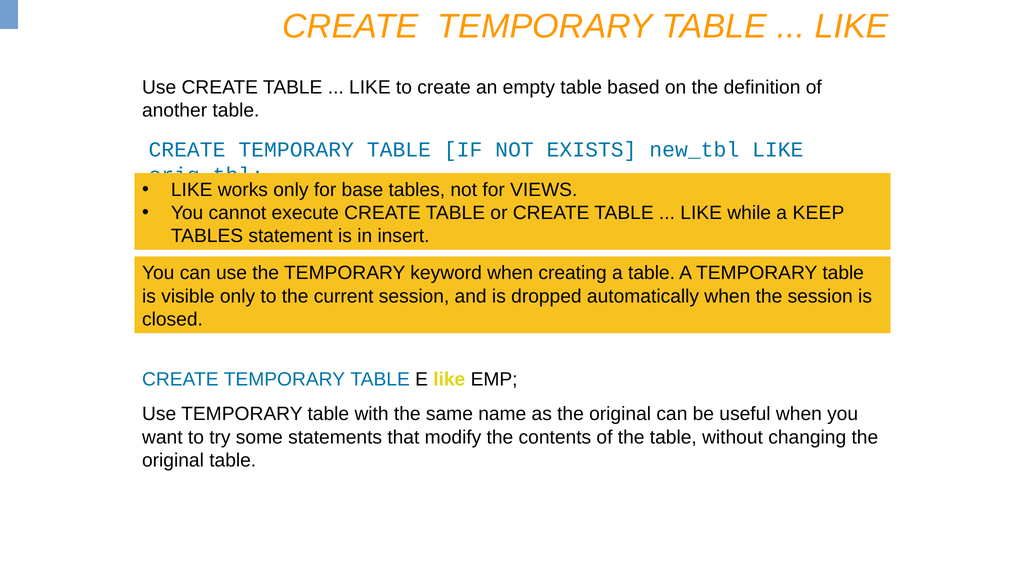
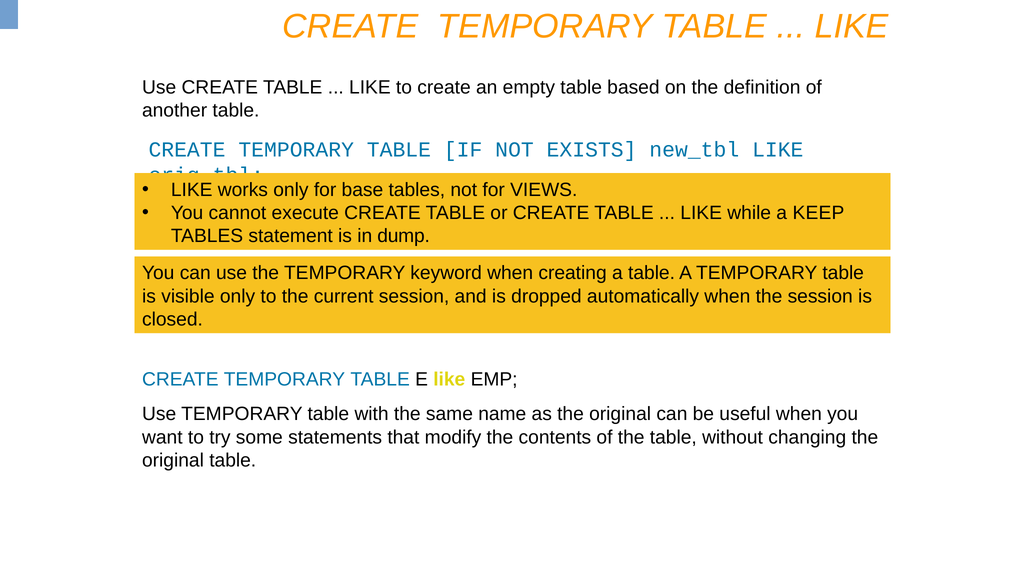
insert: insert -> dump
